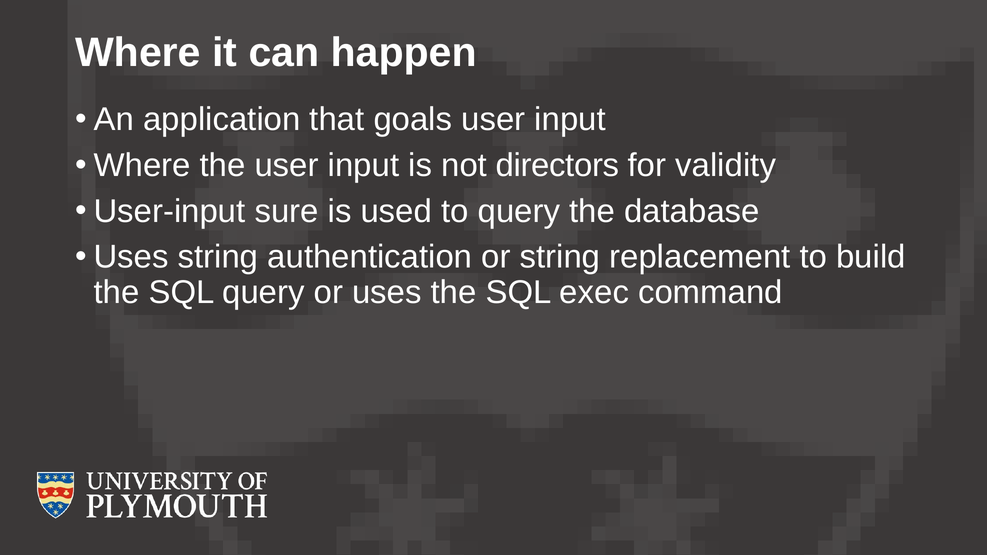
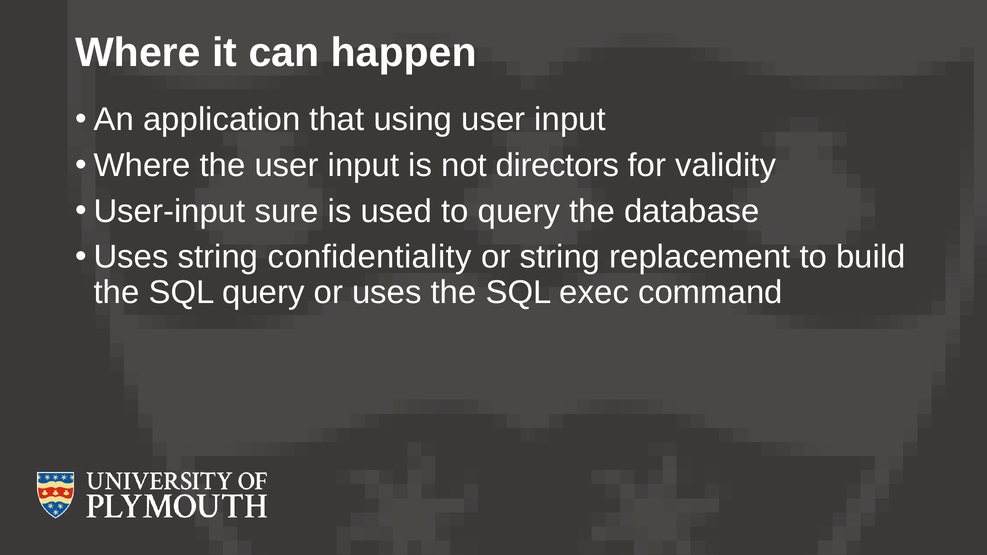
goals: goals -> using
authentication: authentication -> confidentiality
